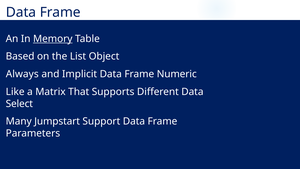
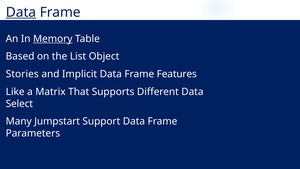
Data at (21, 12) underline: none -> present
Always: Always -> Stories
Numeric: Numeric -> Features
